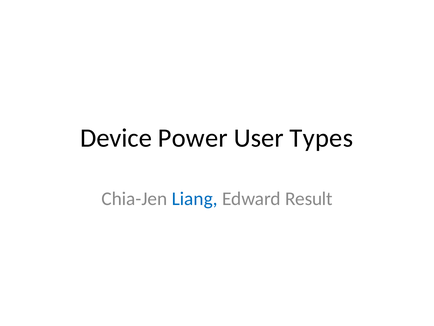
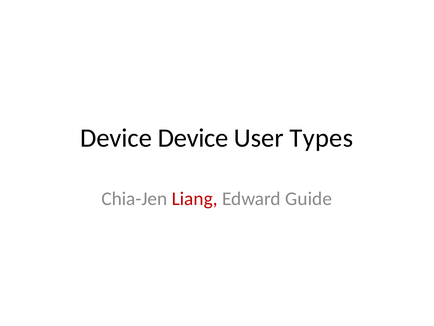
Device Power: Power -> Device
Liang colour: blue -> red
Result: Result -> Guide
